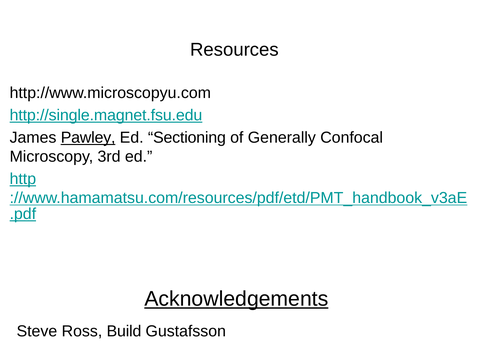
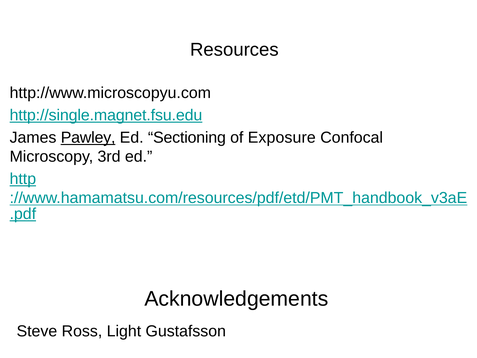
Generally: Generally -> Exposure
Acknowledgements underline: present -> none
Build: Build -> Light
